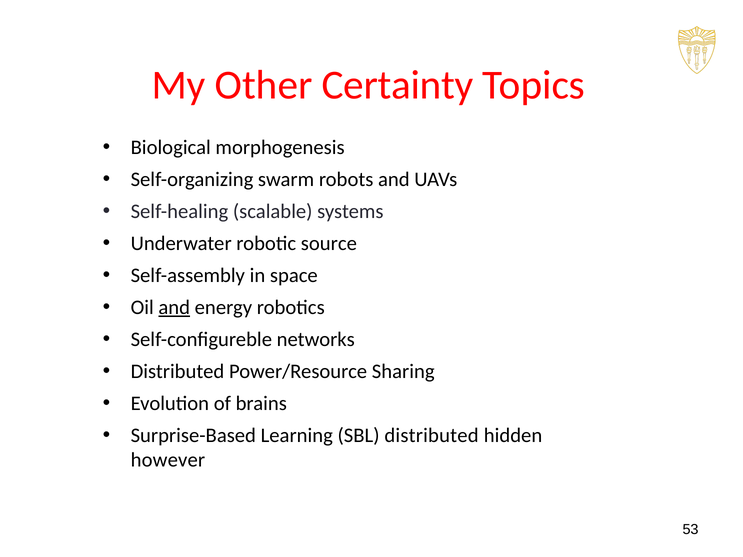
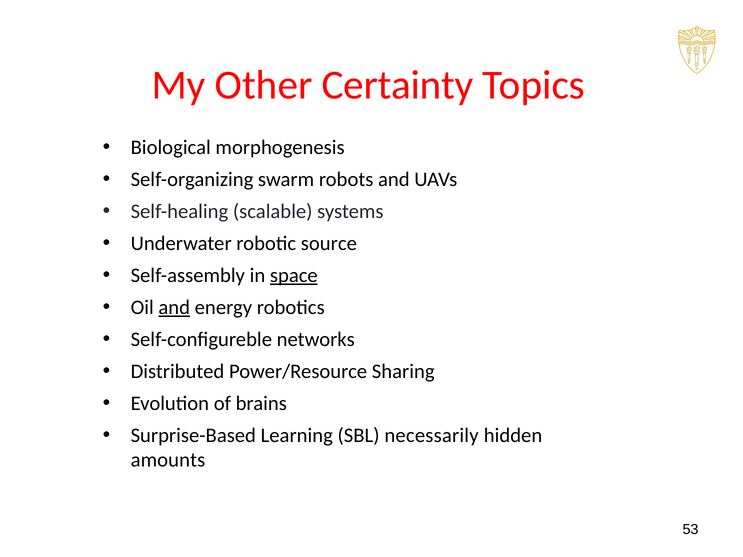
space underline: none -> present
SBL distributed: distributed -> necessarily
however: however -> amounts
